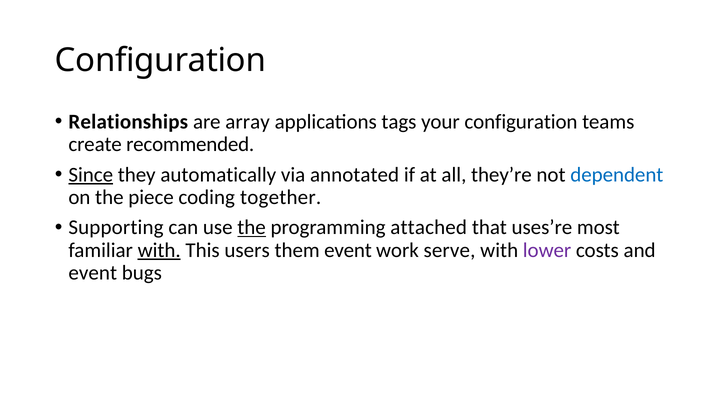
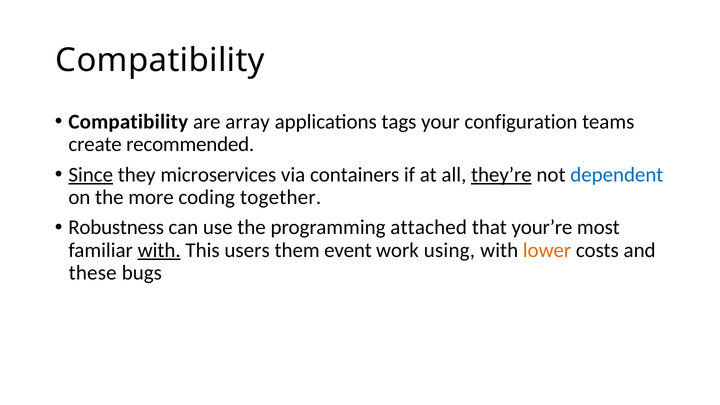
Configuration at (160, 60): Configuration -> Compatibility
Relationships at (128, 122): Relationships -> Compatibility
automatically: automatically -> microservices
annotated: annotated -> containers
they’re underline: none -> present
piece: piece -> more
Supporting: Supporting -> Robustness
the at (252, 227) underline: present -> none
uses’re: uses’re -> your’re
serve: serve -> using
lower colour: purple -> orange
event at (93, 273): event -> these
